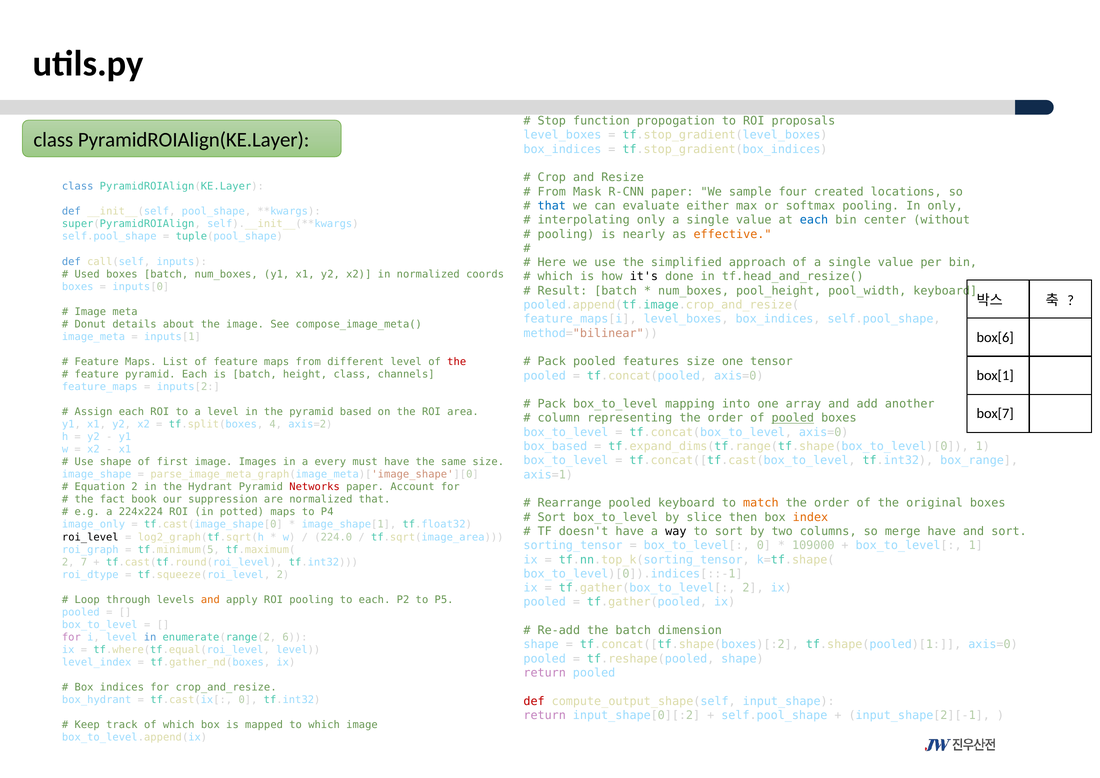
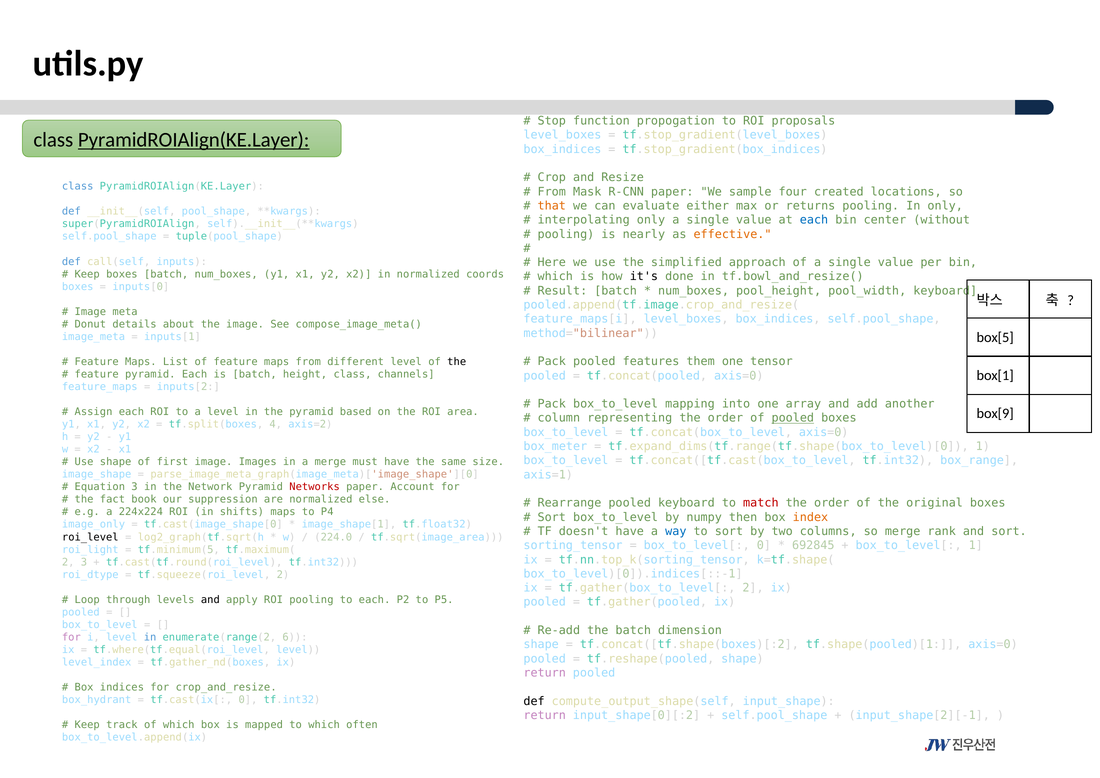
PyramidROIAlign(KE.Layer at (194, 140) underline: none -> present
that at (552, 206) colour: blue -> orange
softmax: softmax -> returns
Used at (87, 274): Used -> Keep
tf.head_and_resize(: tf.head_and_resize( -> tf.bowl_and_resize(
box[6: box[6 -> box[5
features size: size -> them
the at (457, 362) colour: red -> black
box[7: box[7 -> box[9
box_based: box_based -> box_meter
a every: every -> merge
Equation 2: 2 -> 3
Hydrant: Hydrant -> Network
normalized that: that -> else
match colour: orange -> red
potted: potted -> shifts
slice: slice -> numpy
way colour: black -> blue
merge have: have -> rank
109000: 109000 -> 692845
roi_graph: roi_graph -> roi_light
2 7: 7 -> 3
and at (210, 599) colour: orange -> black
def at (534, 701) colour: red -> black
which image: image -> often
